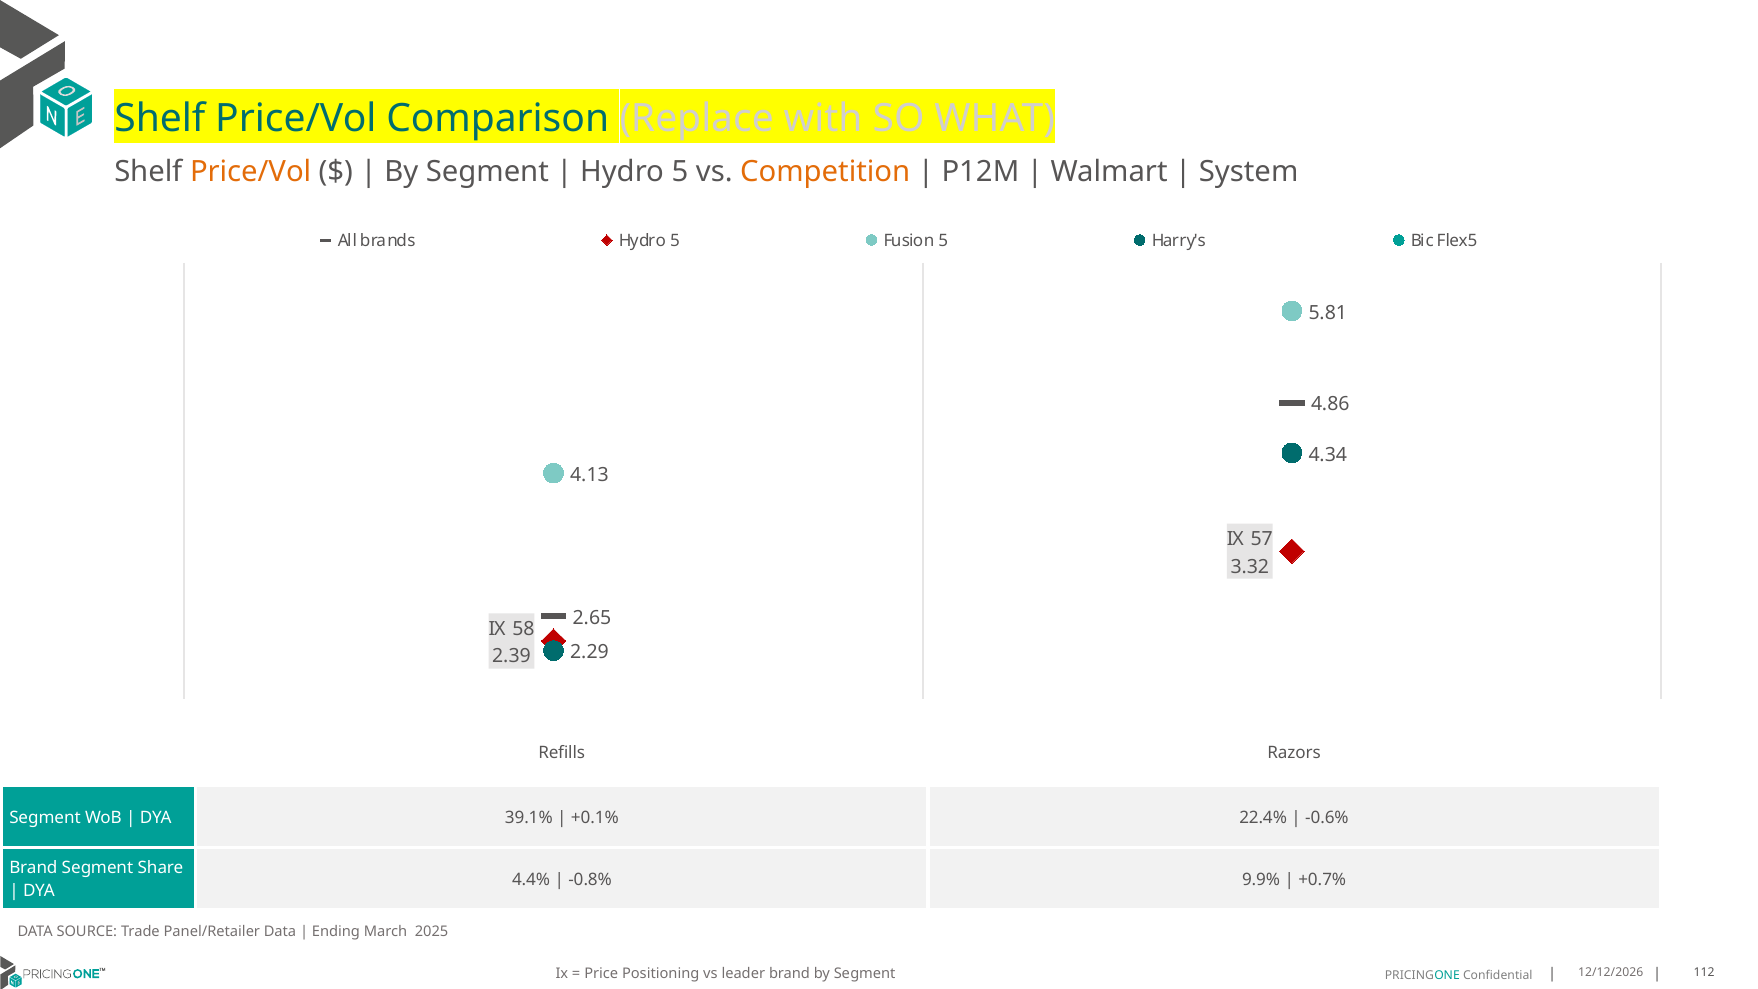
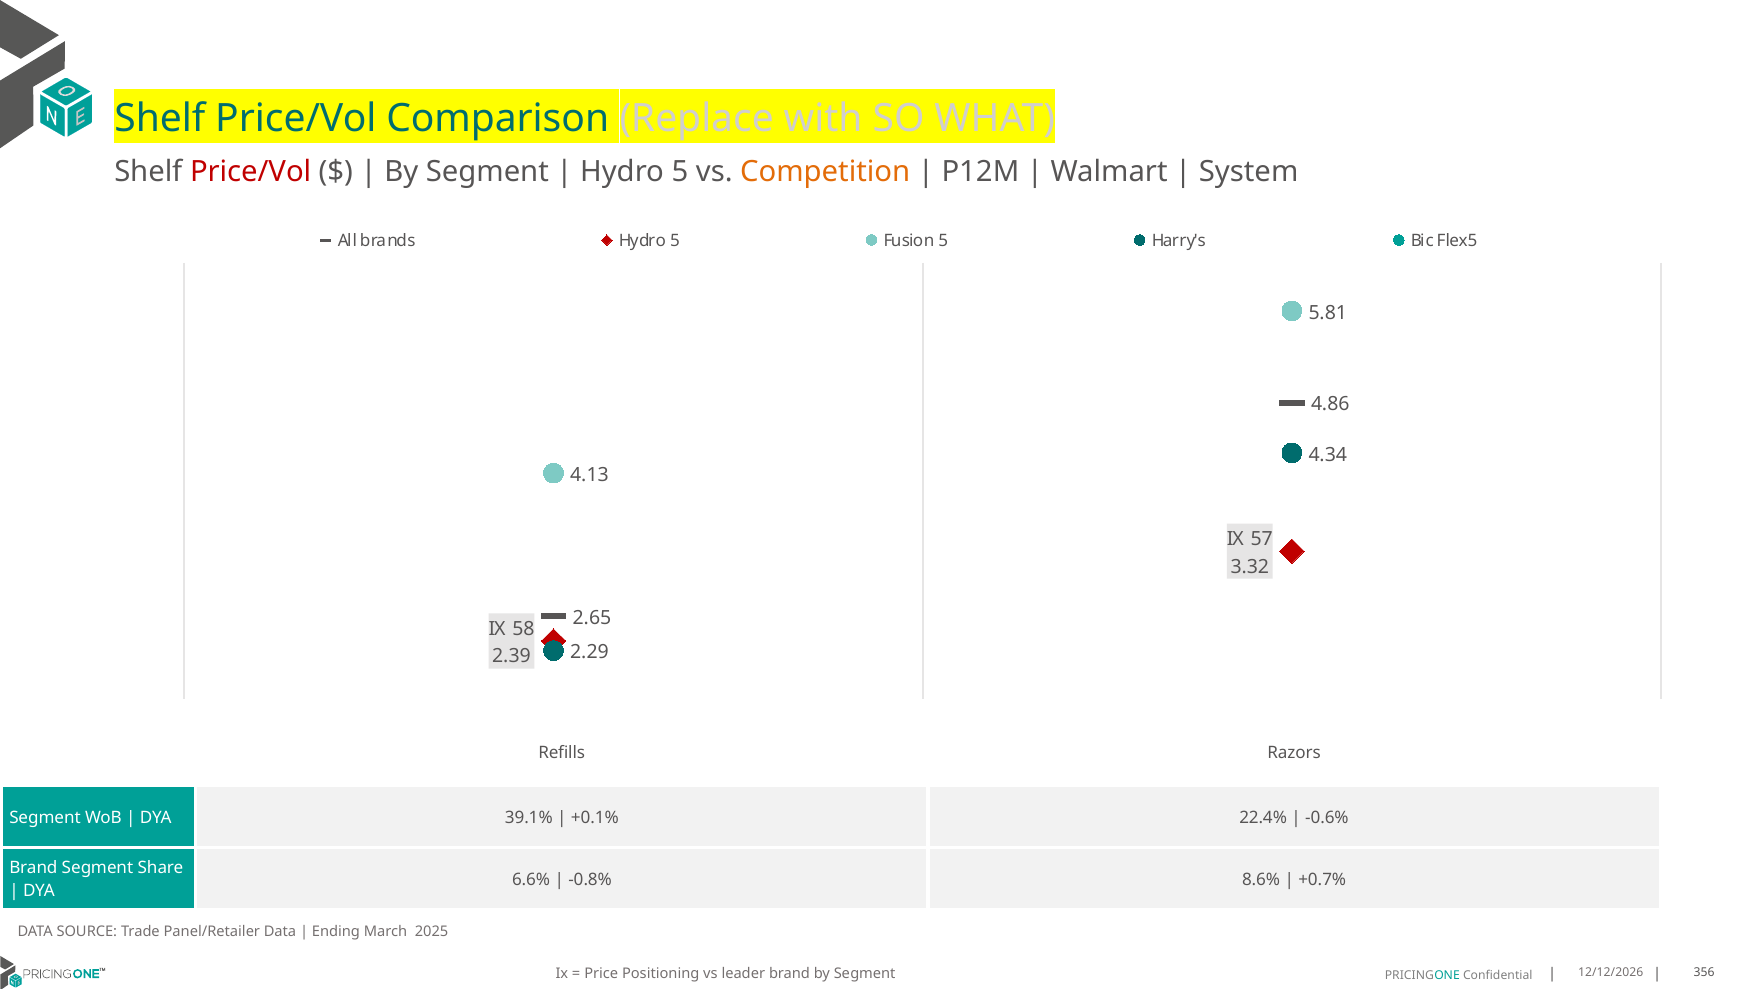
Price/Vol at (251, 171) colour: orange -> red
4.4%: 4.4% -> 6.6%
9.9%: 9.9% -> 8.6%
112: 112 -> 356
